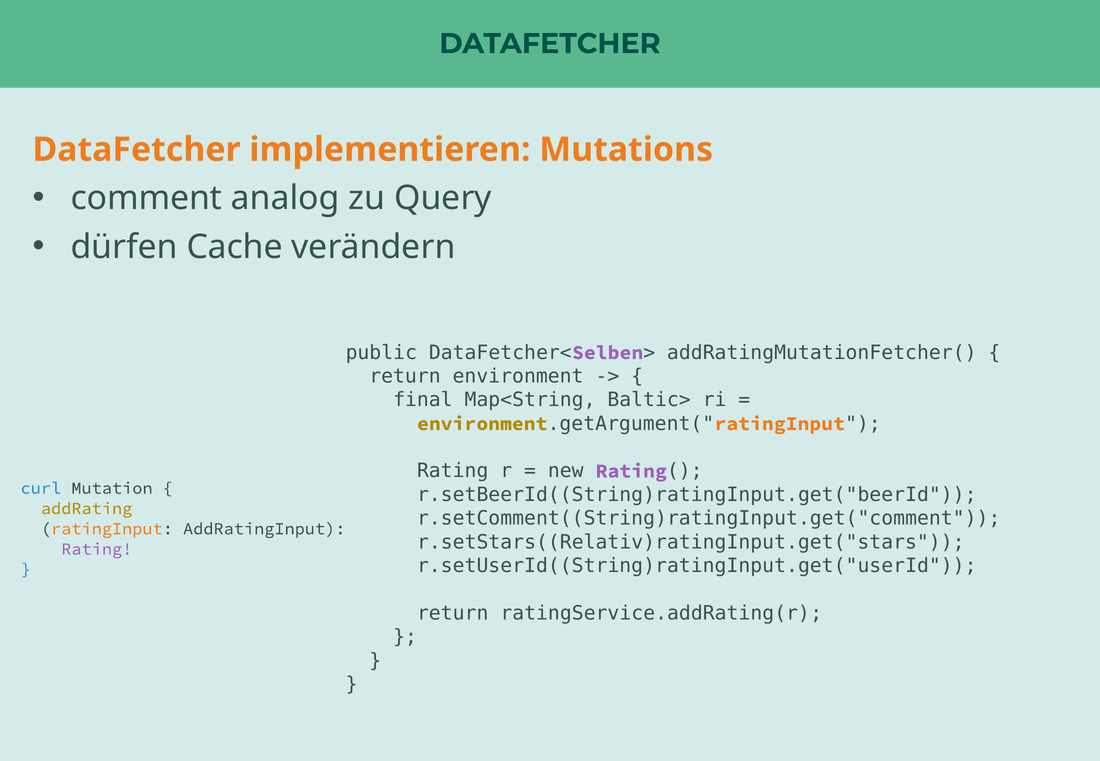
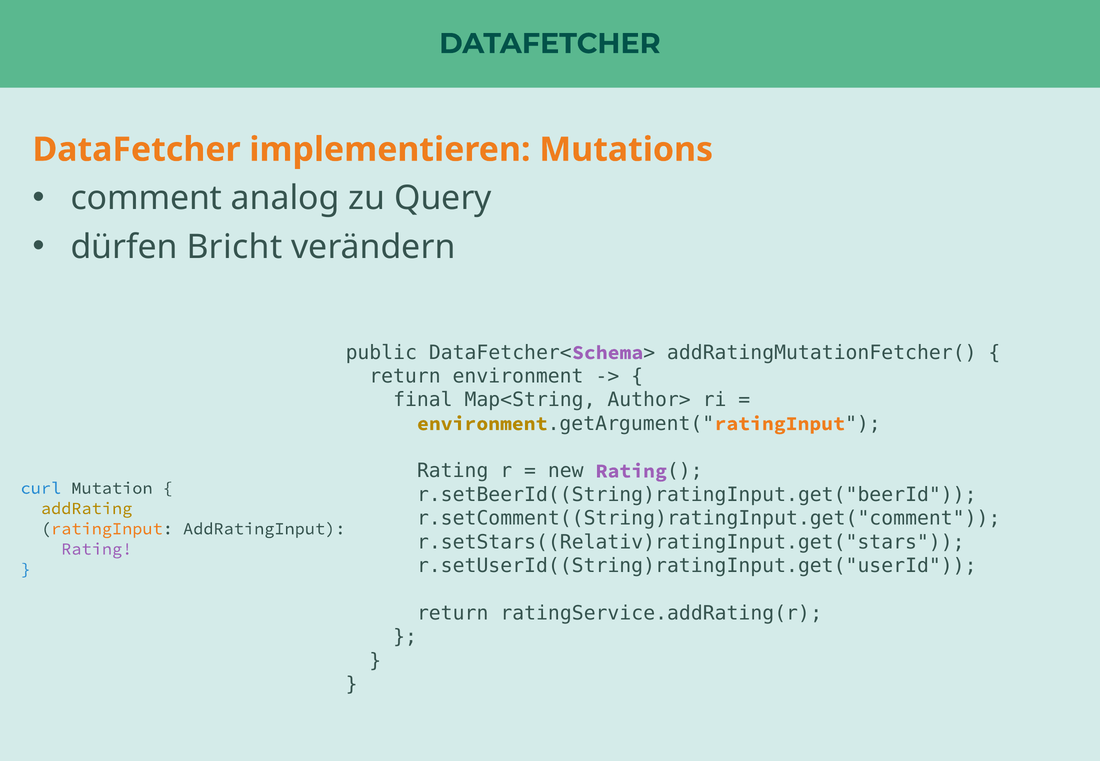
Cache: Cache -> Bricht
Selben: Selben -> Schema
Baltic>: Baltic> -> Author>
